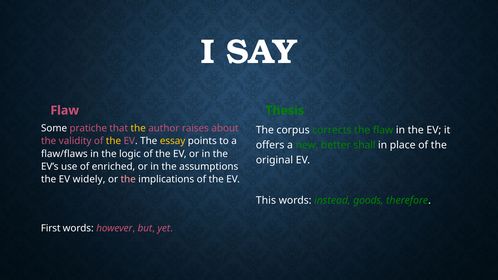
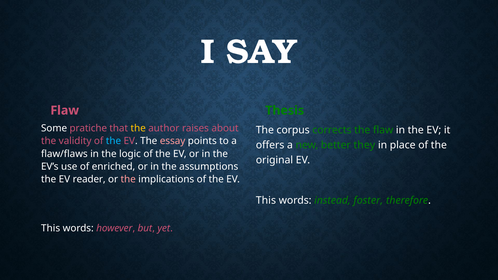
the at (113, 141) colour: yellow -> light blue
essay colour: yellow -> pink
shall: shall -> they
widely: widely -> reader
goods: goods -> foster
First at (51, 228): First -> This
